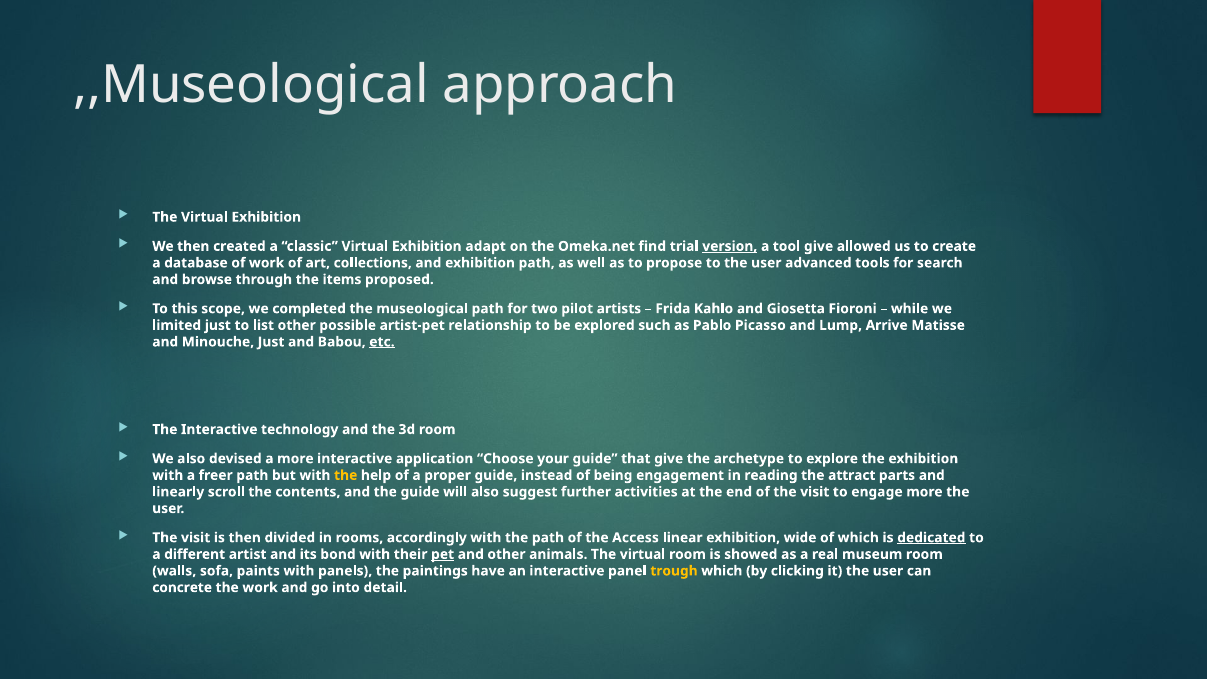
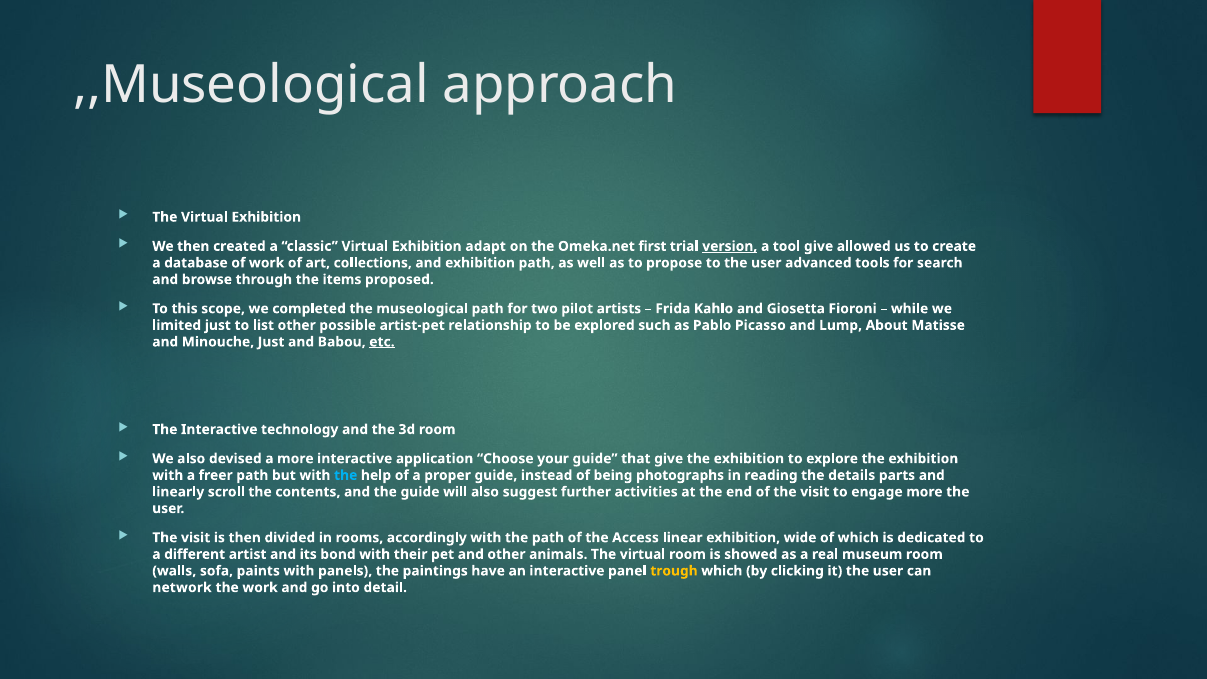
find: find -> first
Arrive: Arrive -> About
give the archetype: archetype -> exhibition
the at (346, 475) colour: yellow -> light blue
engagement: engagement -> photographs
attract: attract -> details
dedicated underline: present -> none
pet underline: present -> none
concrete: concrete -> network
